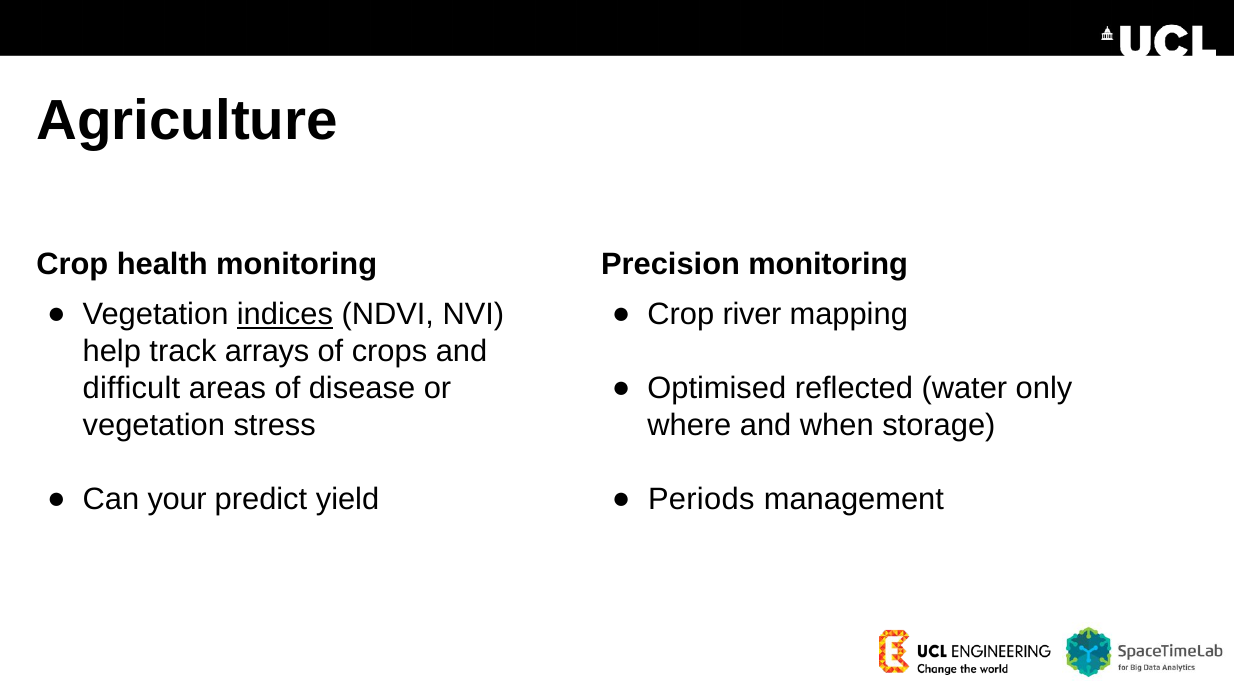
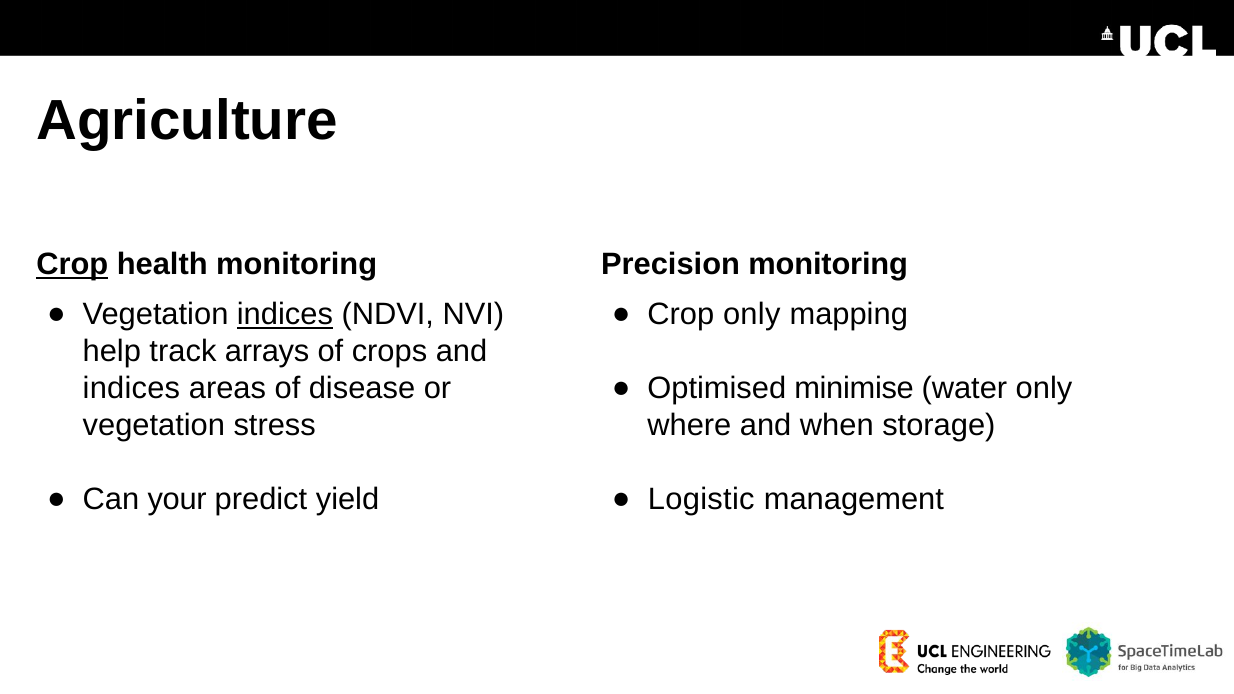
Crop at (72, 265) underline: none -> present
Crop river: river -> only
reflected: reflected -> minimise
difficult at (131, 389): difficult -> indices
Periods: Periods -> Logistic
